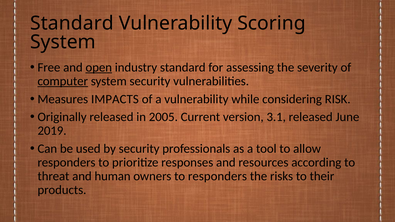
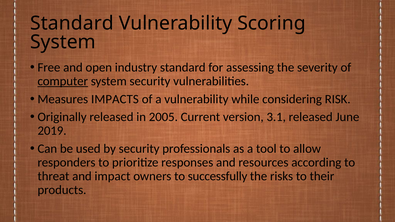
open underline: present -> none
human: human -> impact
to responders: responders -> successfully
